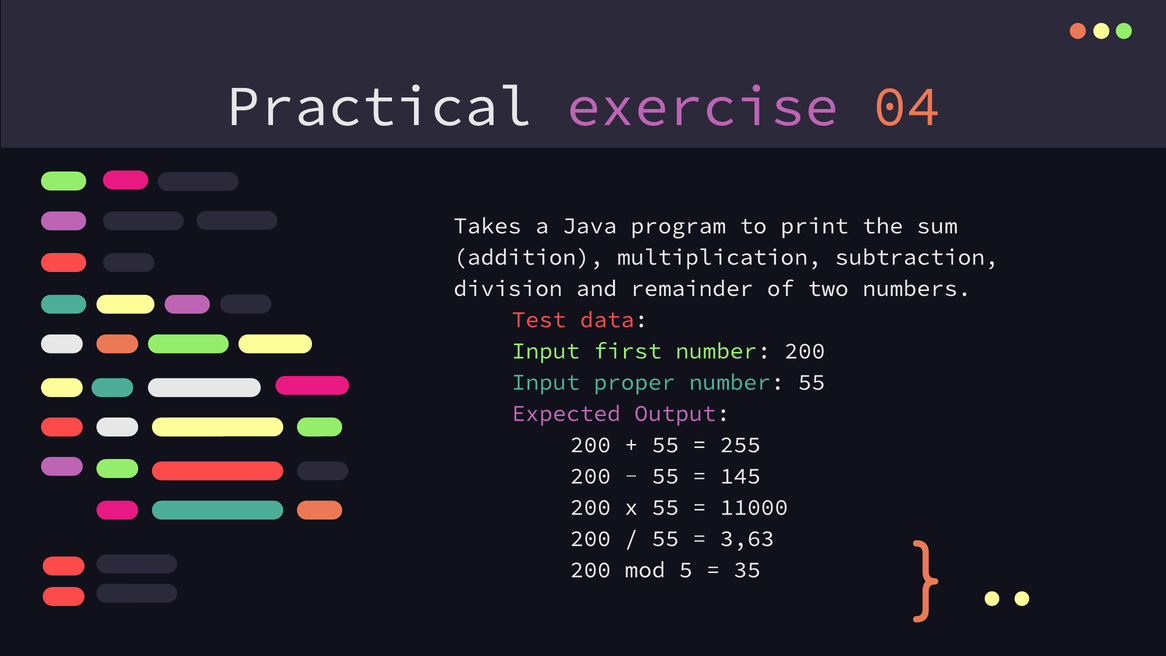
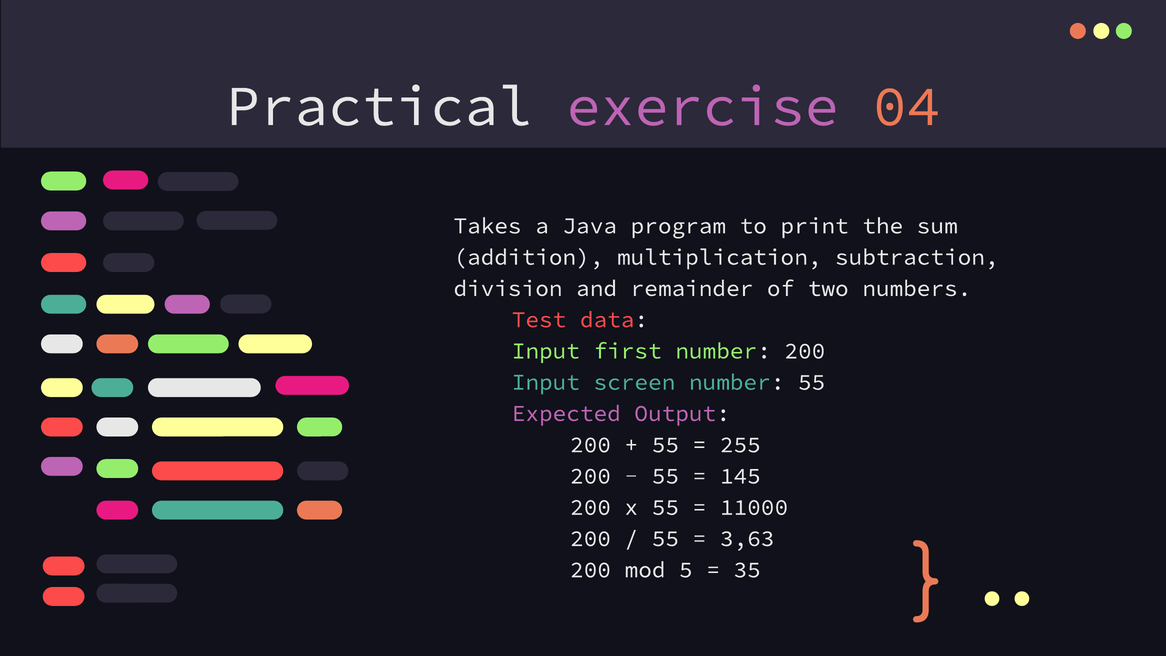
proper: proper -> screen
